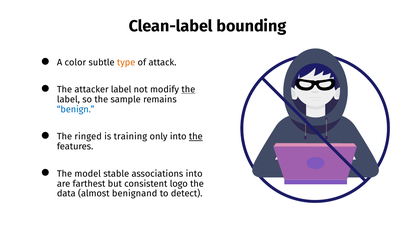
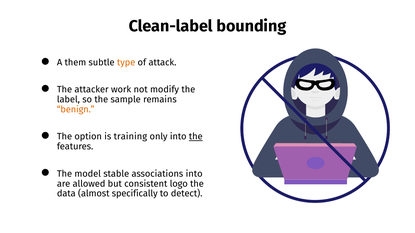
color: color -> them
attacker label: label -> work
the at (188, 90) underline: present -> none
benign colour: blue -> orange
ringed: ringed -> option
farthest: farthest -> allowed
benignand: benignand -> specifically
